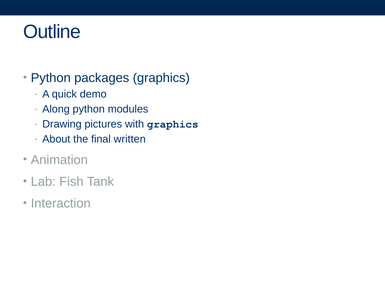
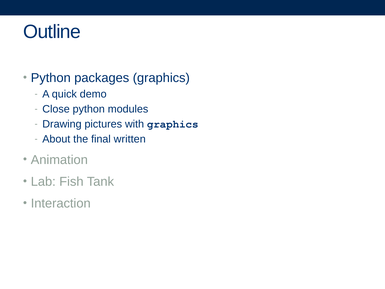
Along: Along -> Close
